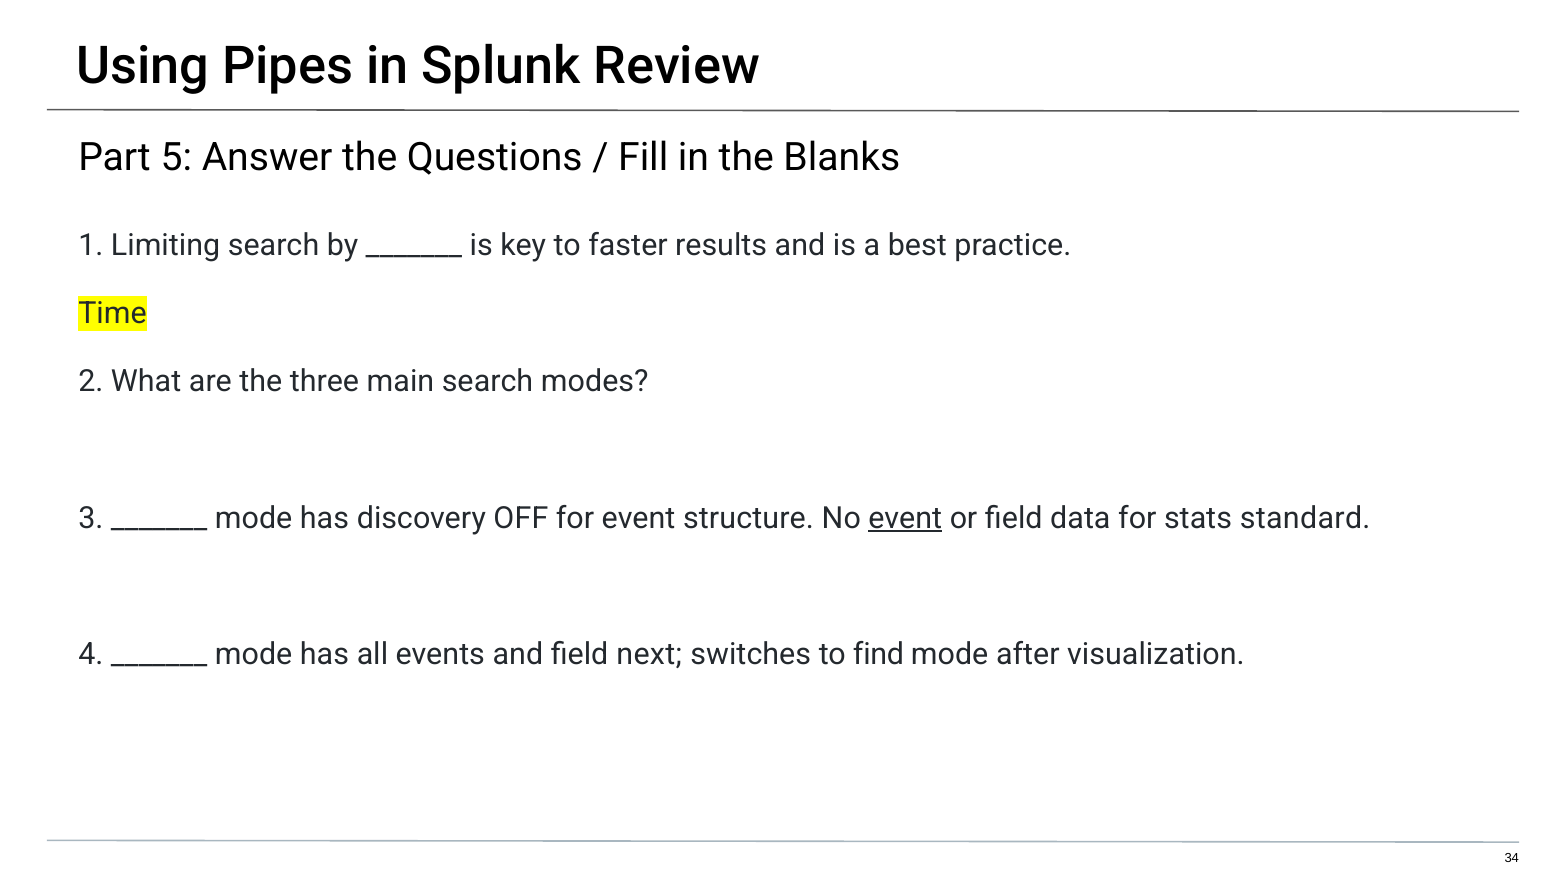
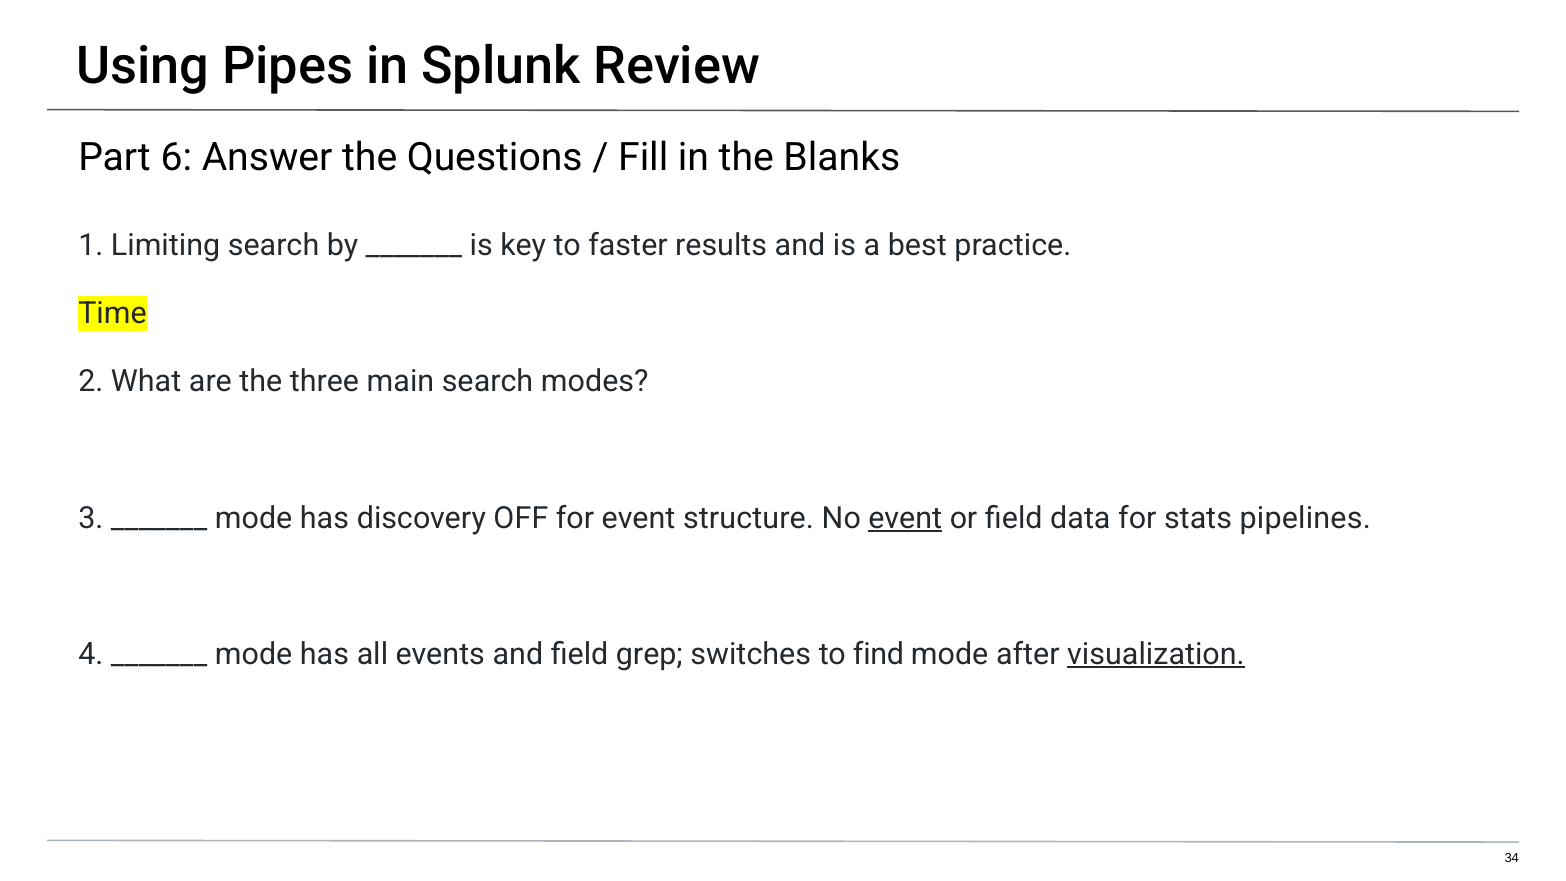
5: 5 -> 6
standard: standard -> pipelines
next: next -> grep
visualization underline: none -> present
